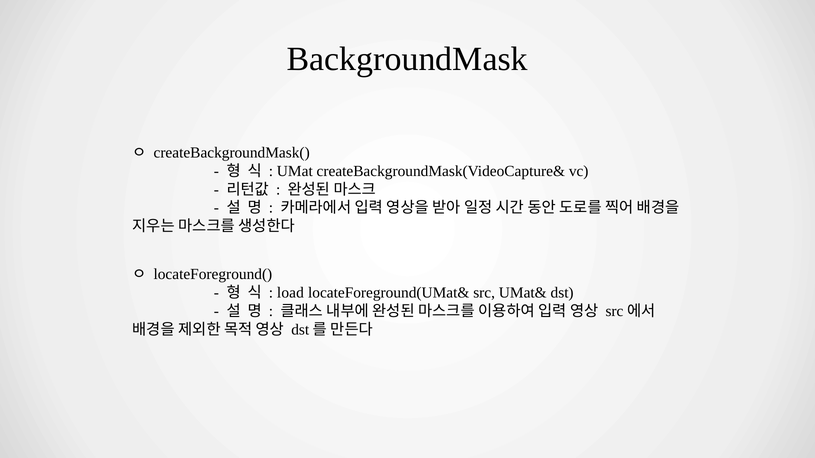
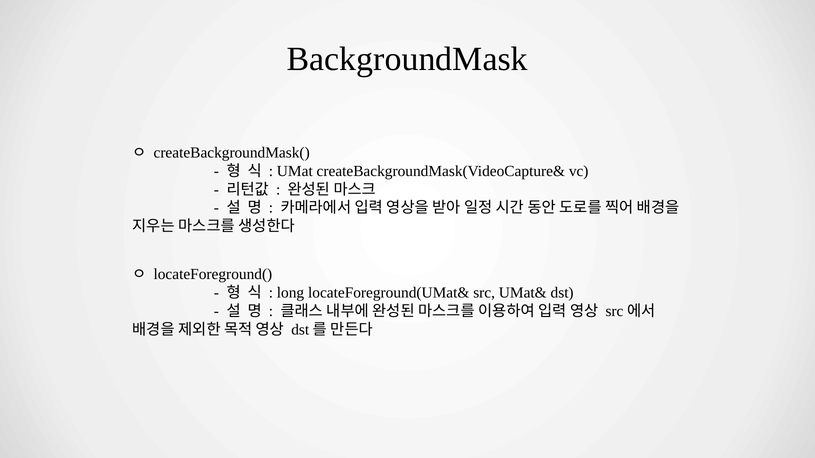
load: load -> long
